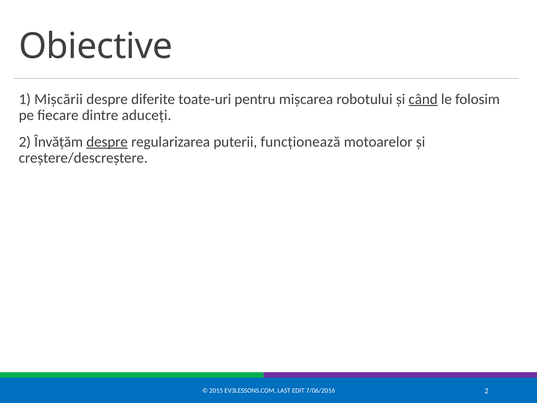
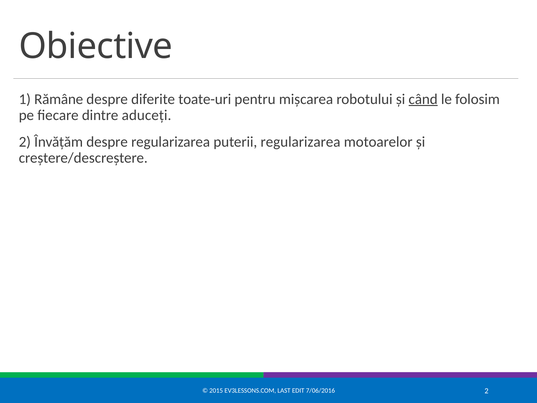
Mișcării: Mișcării -> Rămâne
despre at (107, 142) underline: present -> none
puterii funcționează: funcționează -> regularizarea
